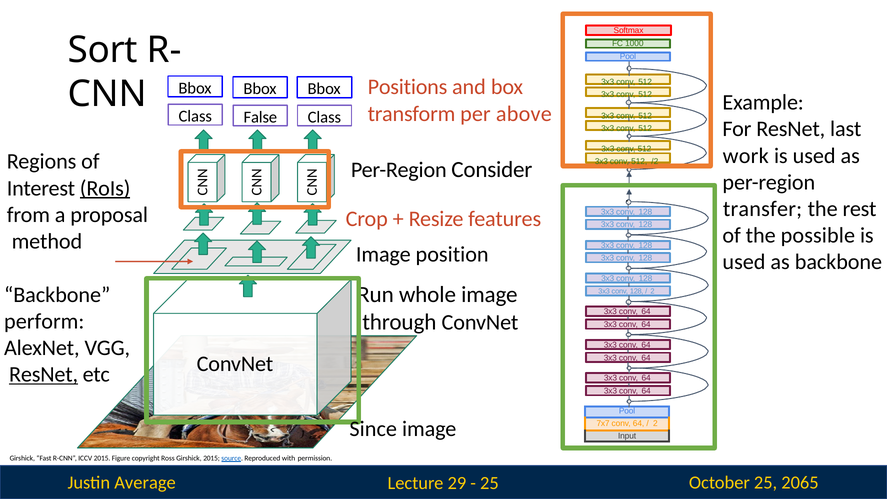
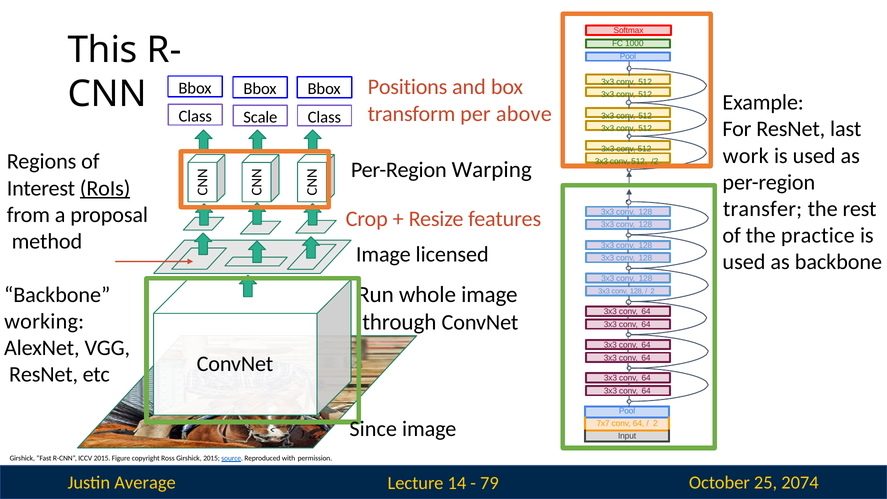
Sort: Sort -> This
False: False -> Scale
Consider: Consider -> Warping
possible: possible -> practice
position: position -> licensed
perform: perform -> working
ResNet at (44, 374) underline: present -> none
29: 29 -> 14
25 at (489, 483): 25 -> 79
2065: 2065 -> 2074
